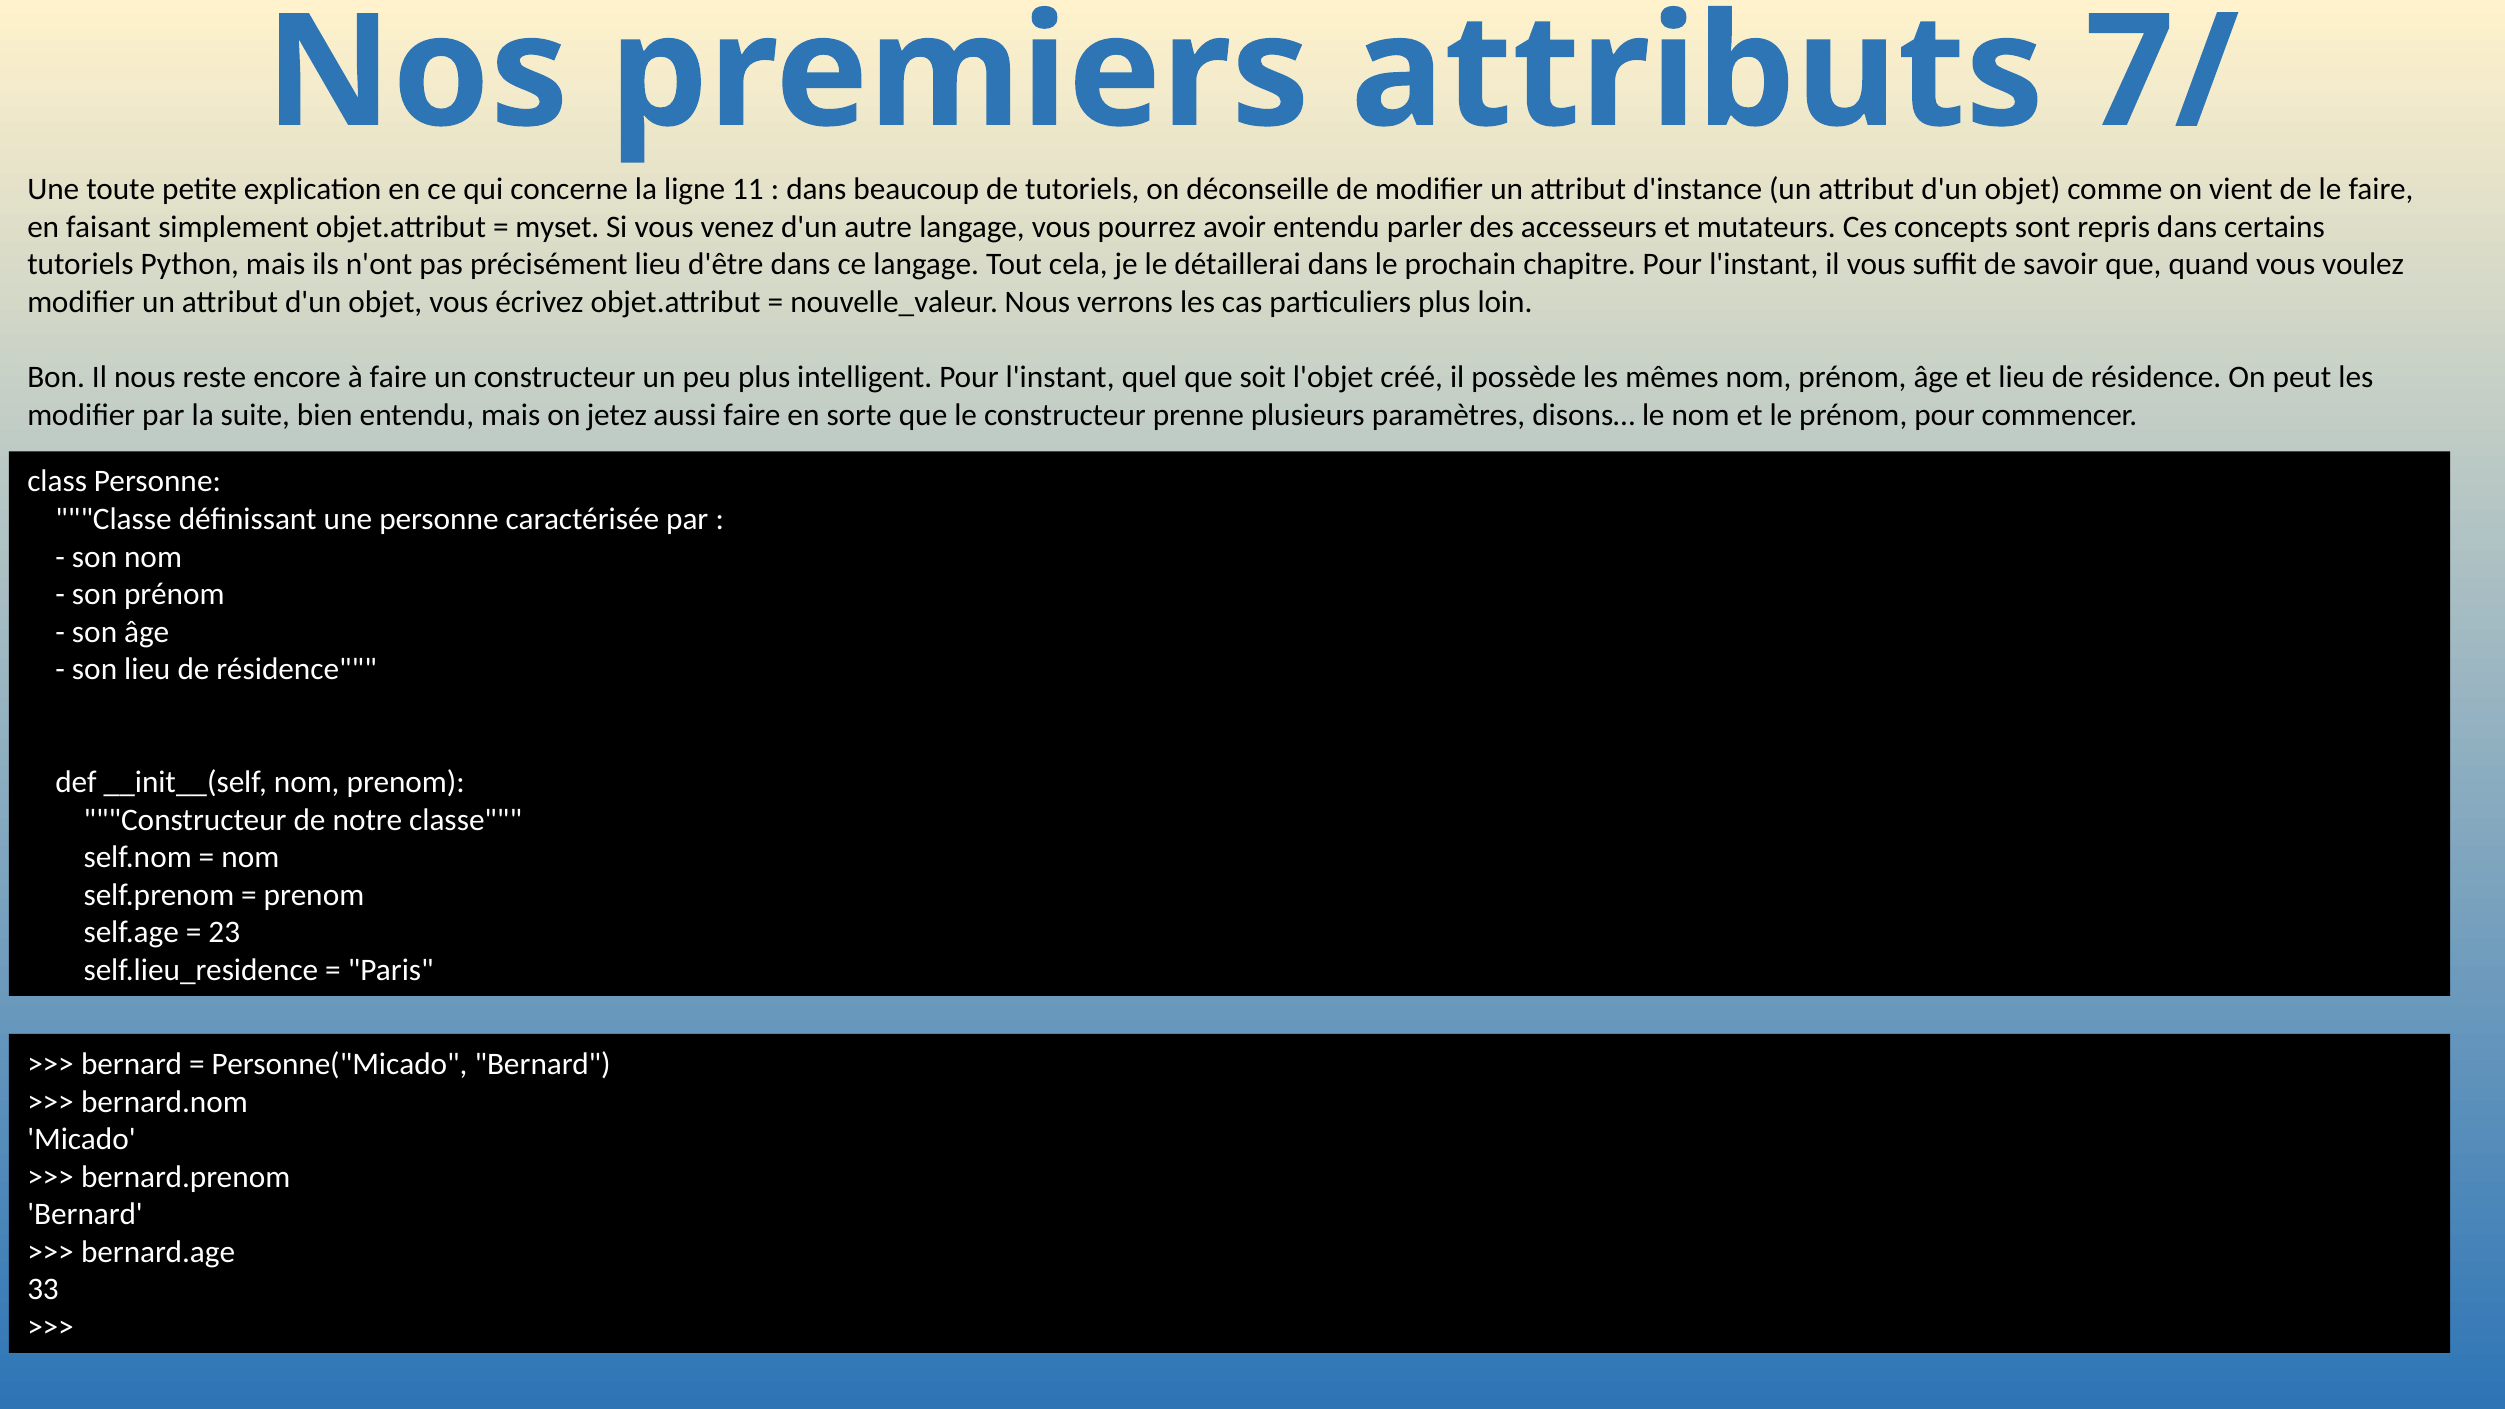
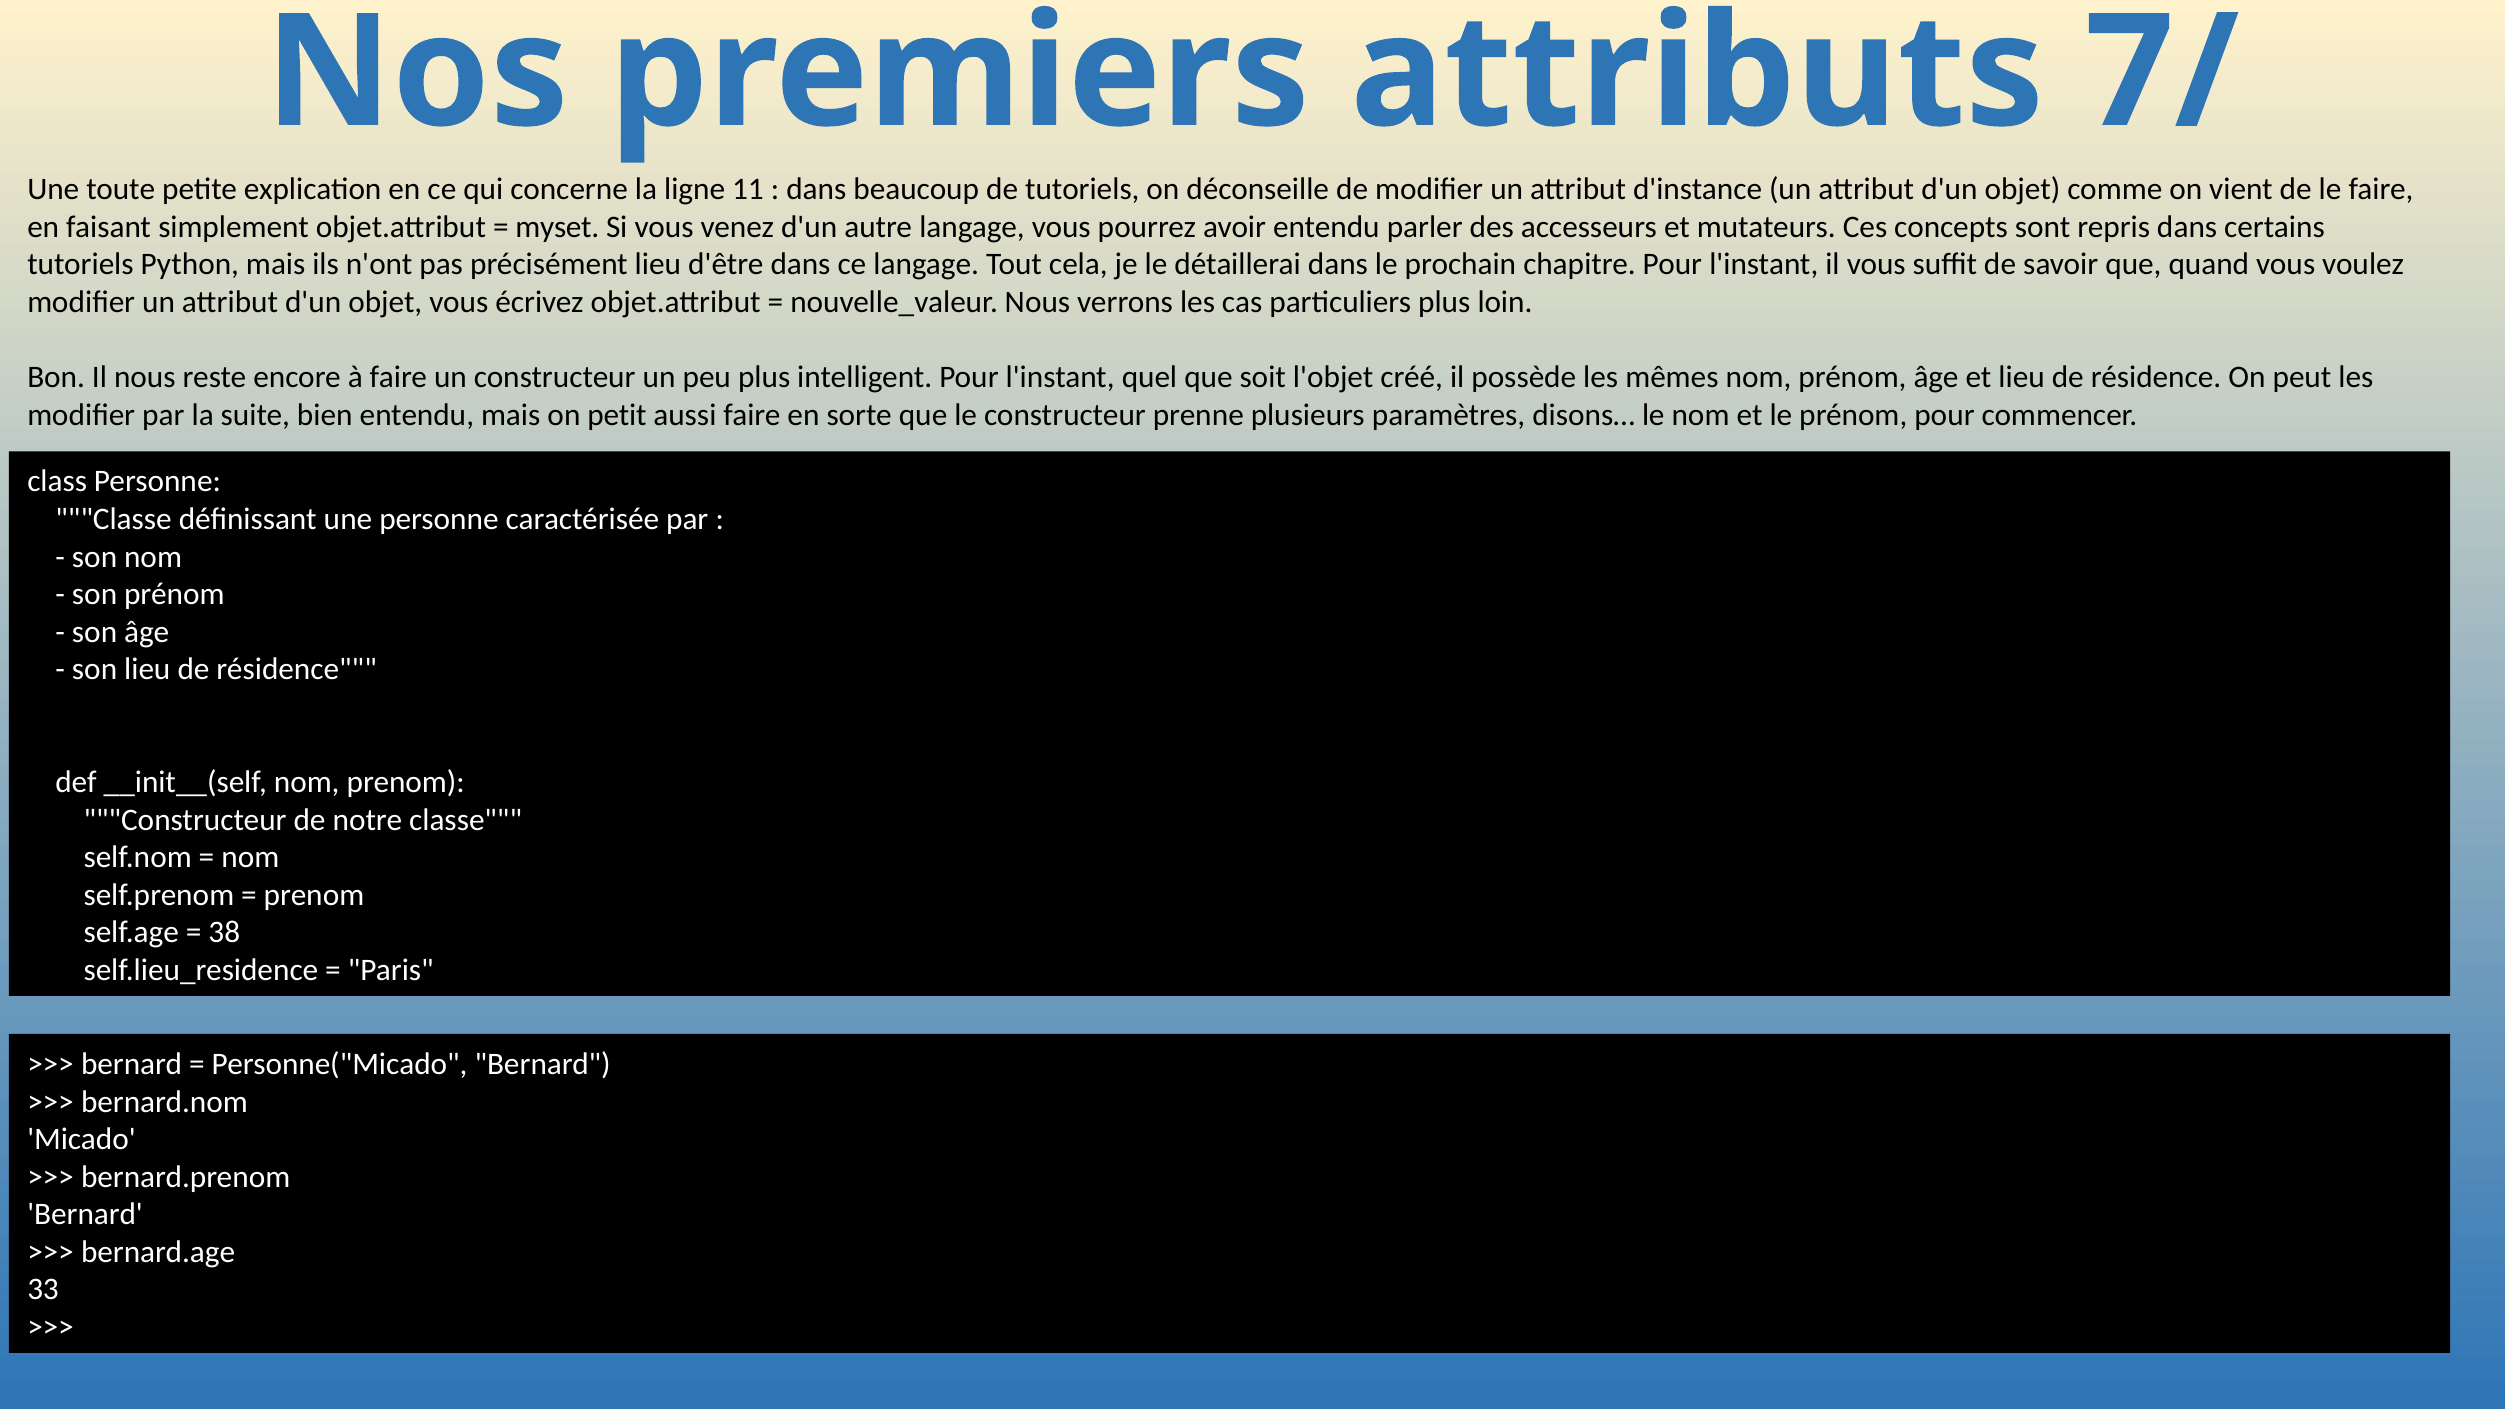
jetez: jetez -> petit
23: 23 -> 38
